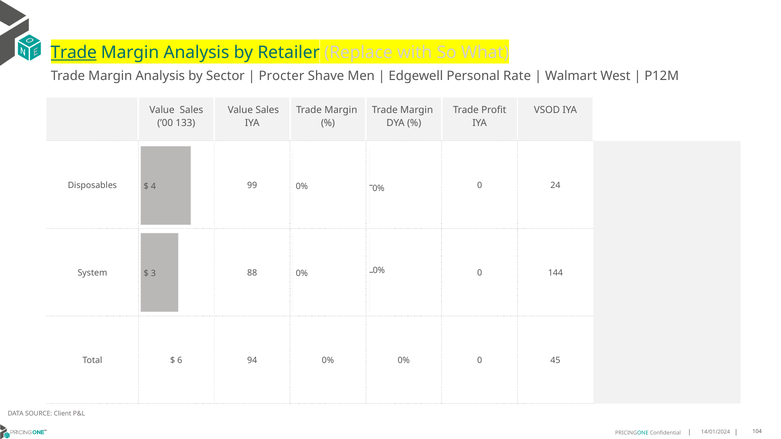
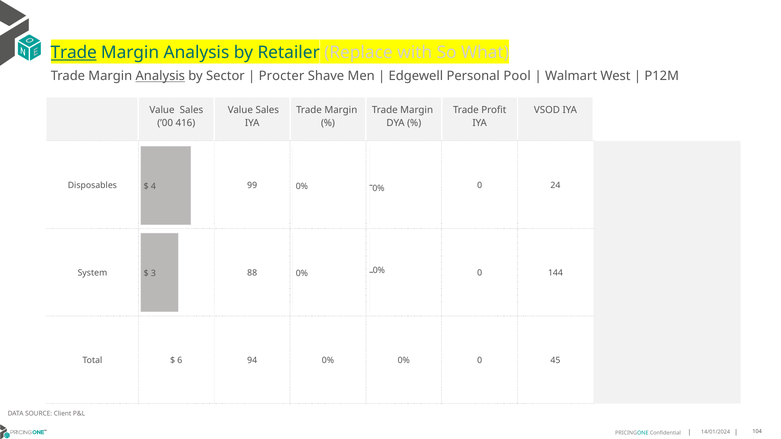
Analysis at (160, 76) underline: none -> present
Rate: Rate -> Pool
133: 133 -> 416
